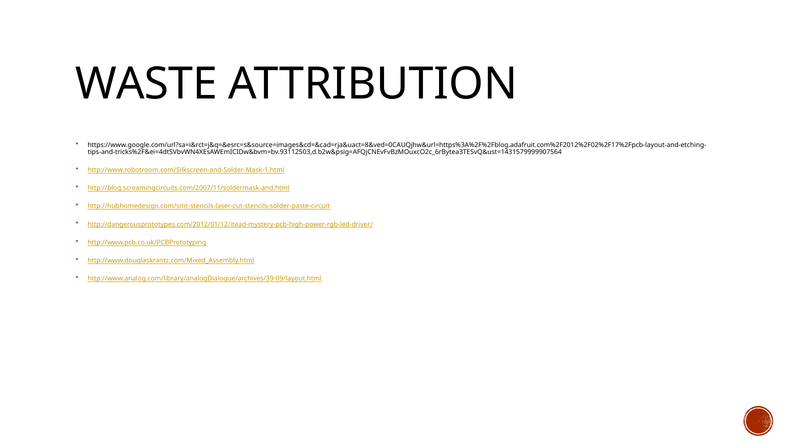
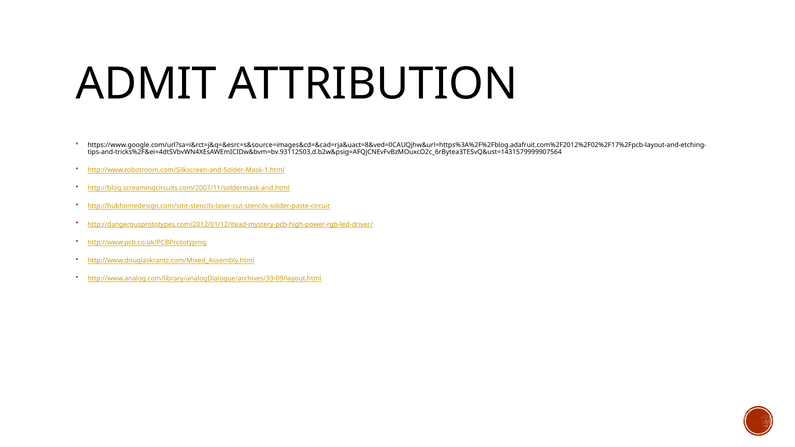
WASTE: WASTE -> ADMIT
